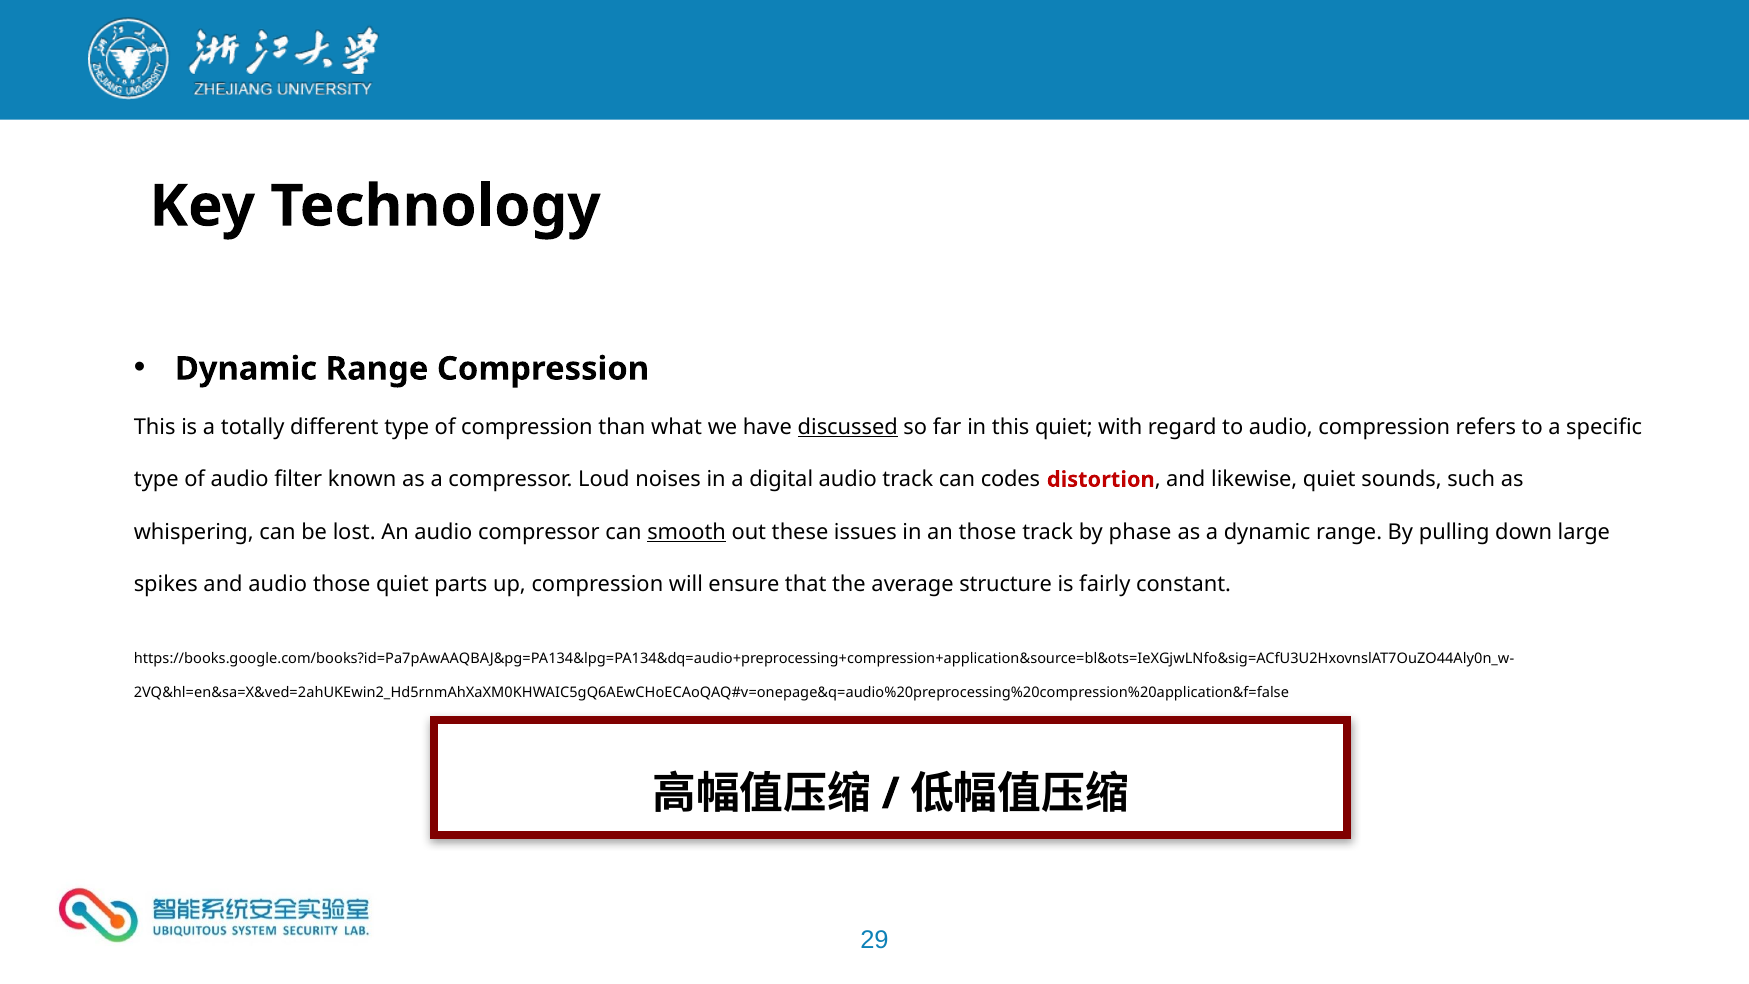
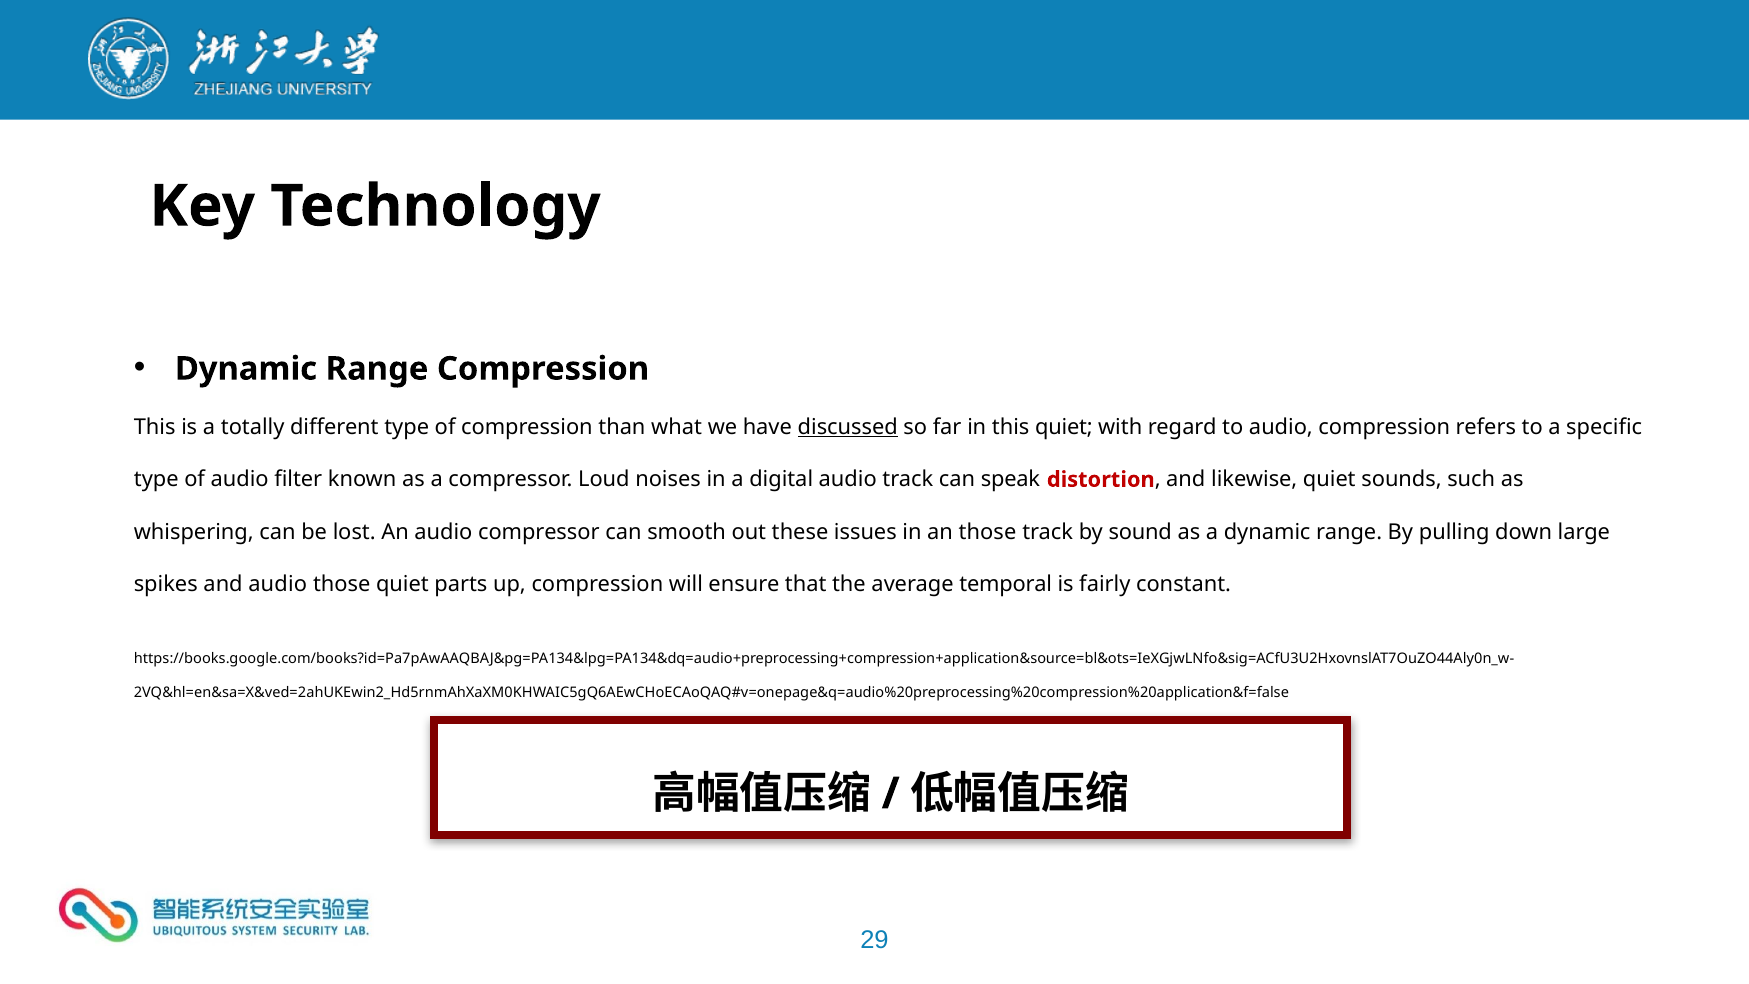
codes: codes -> speak
smooth underline: present -> none
phase: phase -> sound
structure: structure -> temporal
